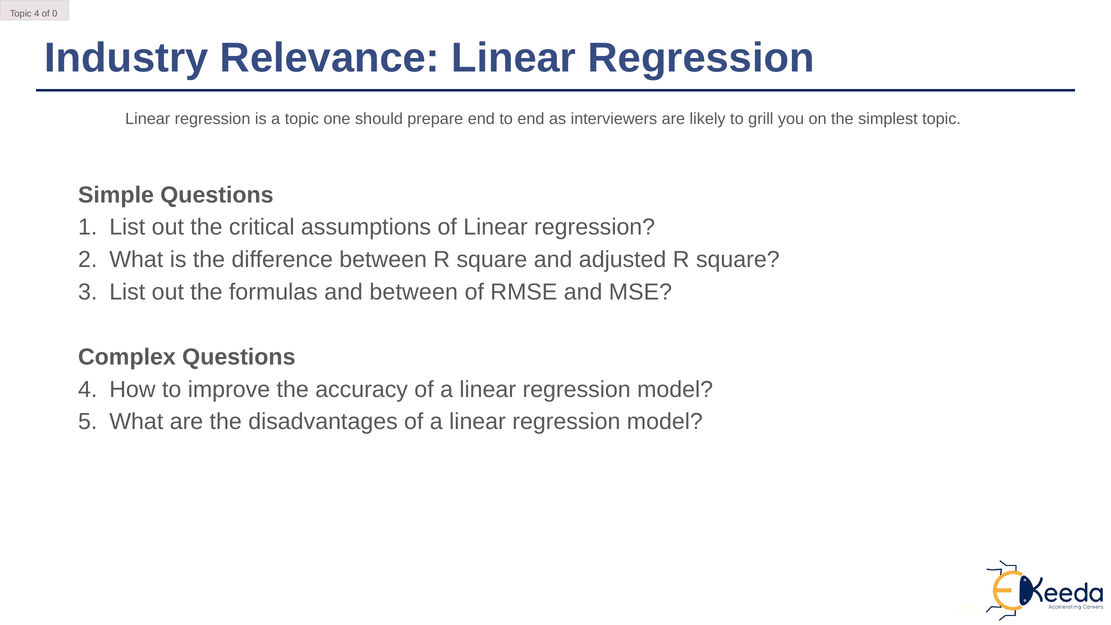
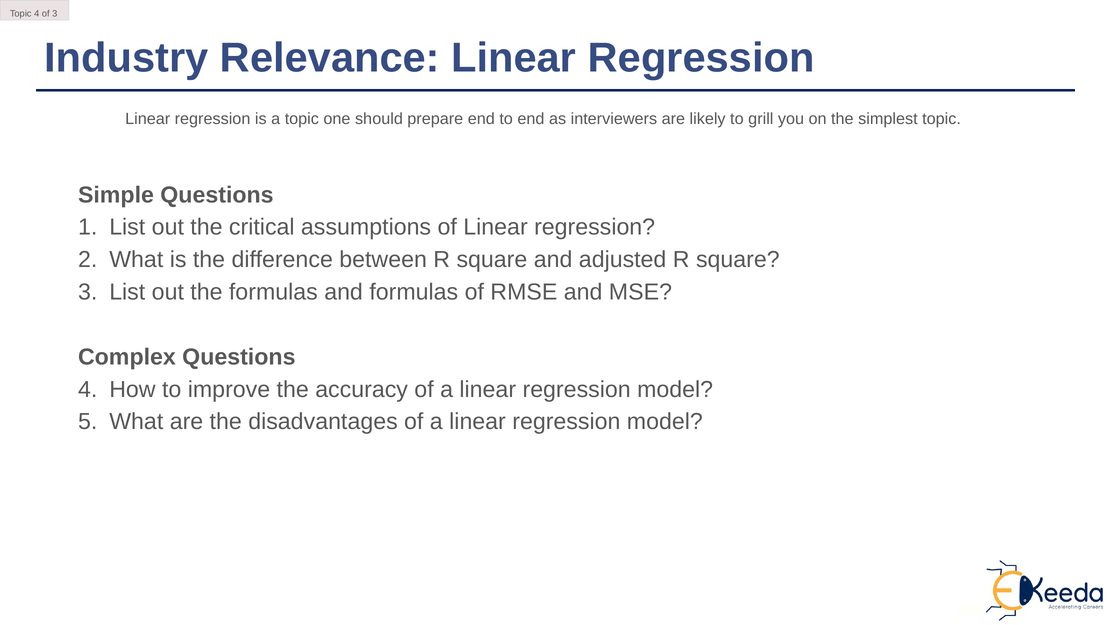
of 0: 0 -> 3
and between: between -> formulas
